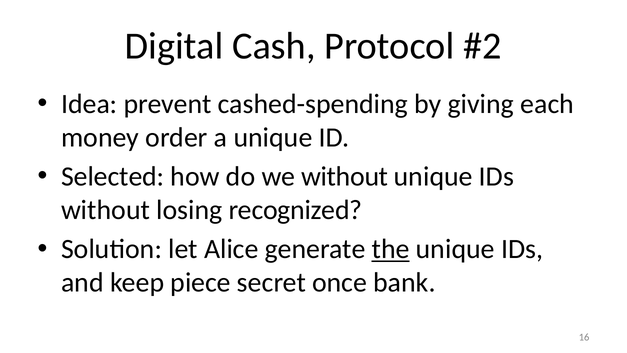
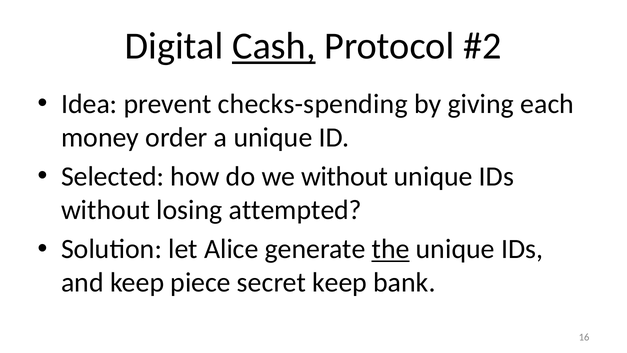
Cash underline: none -> present
cashed-spending: cashed-spending -> checks-spending
recognized: recognized -> attempted
secret once: once -> keep
